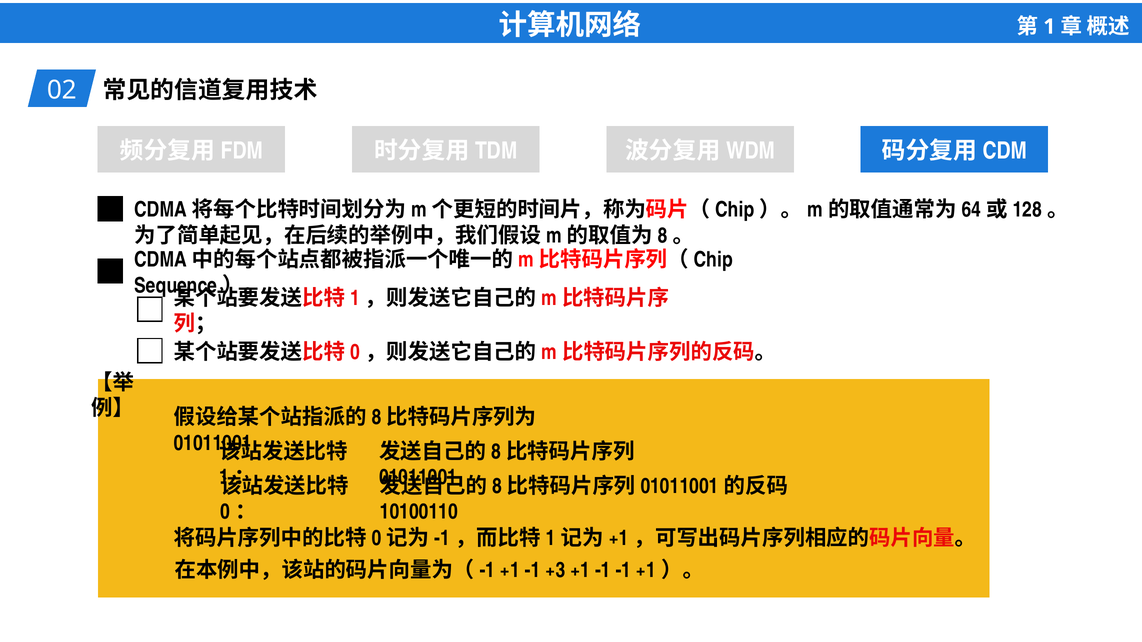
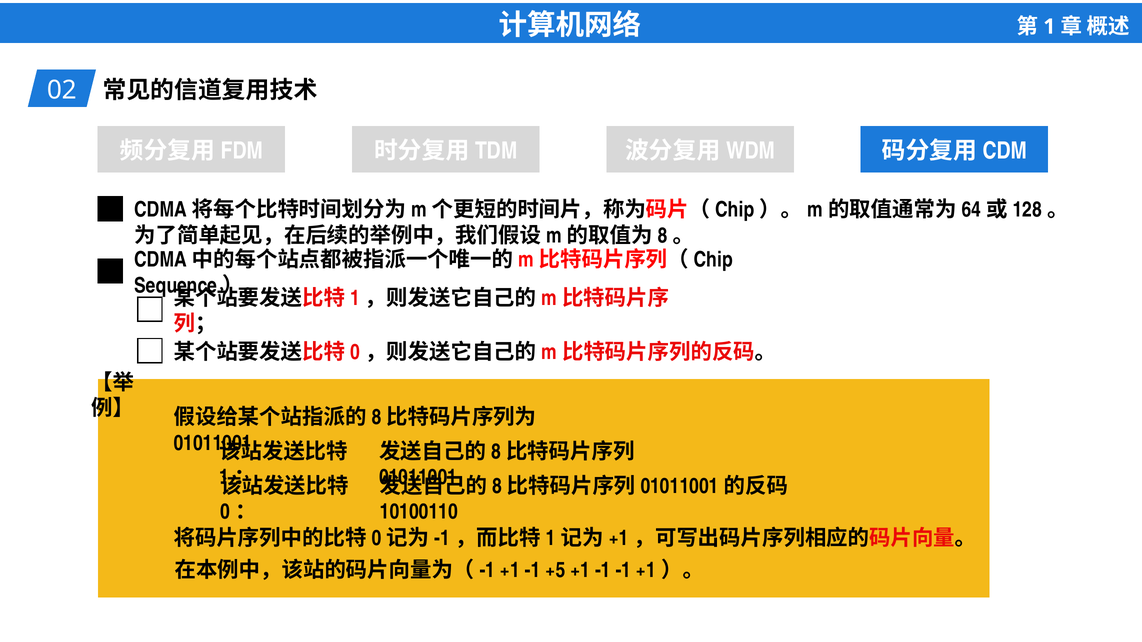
+3: +3 -> +5
